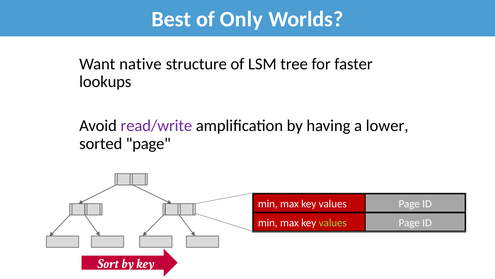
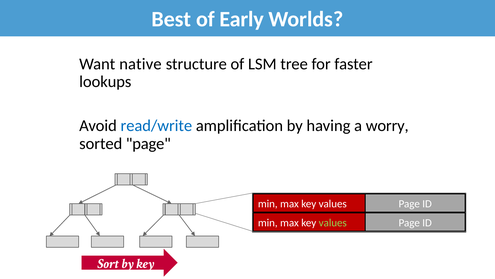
Only: Only -> Early
read/write colour: purple -> blue
lower: lower -> worry
